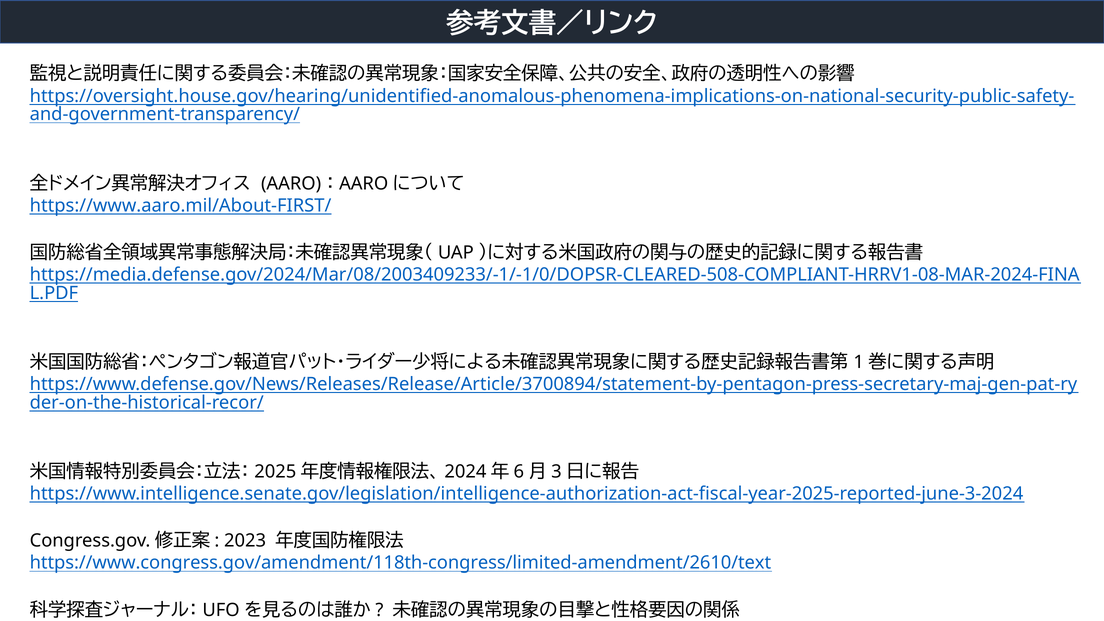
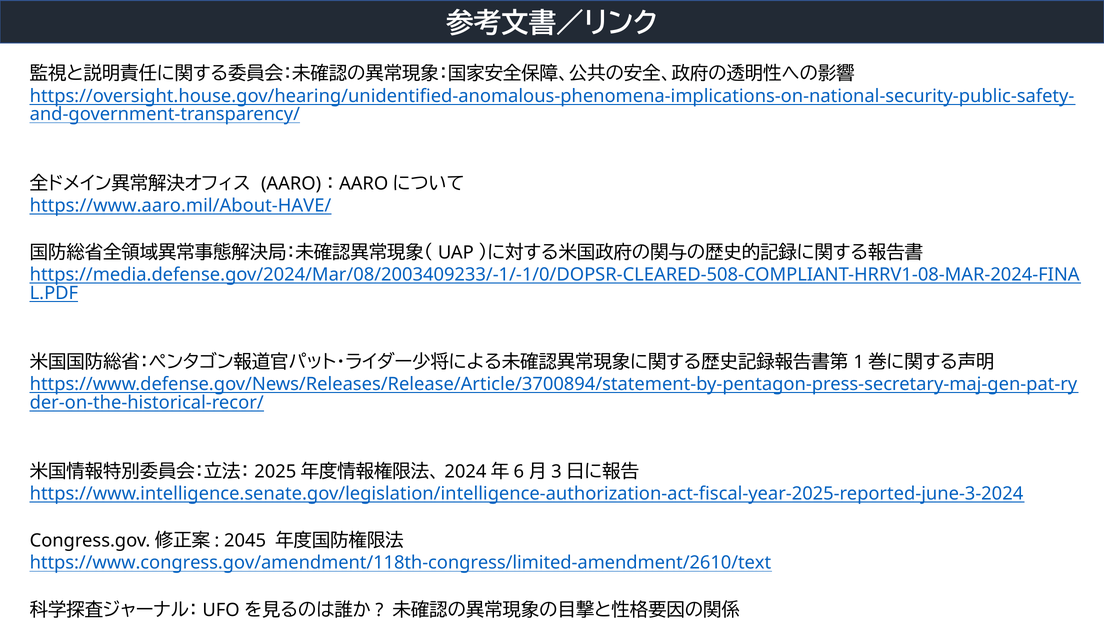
https://www.aaro.mil/About-FIRST/: https://www.aaro.mil/About-FIRST/ -> https://www.aaro.mil/About-HAVE/
2023: 2023 -> 2045
